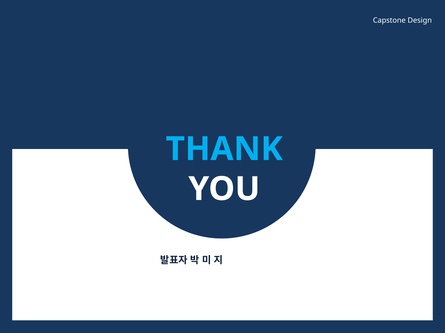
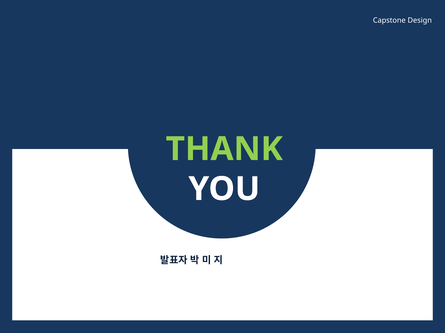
THANK colour: light blue -> light green
